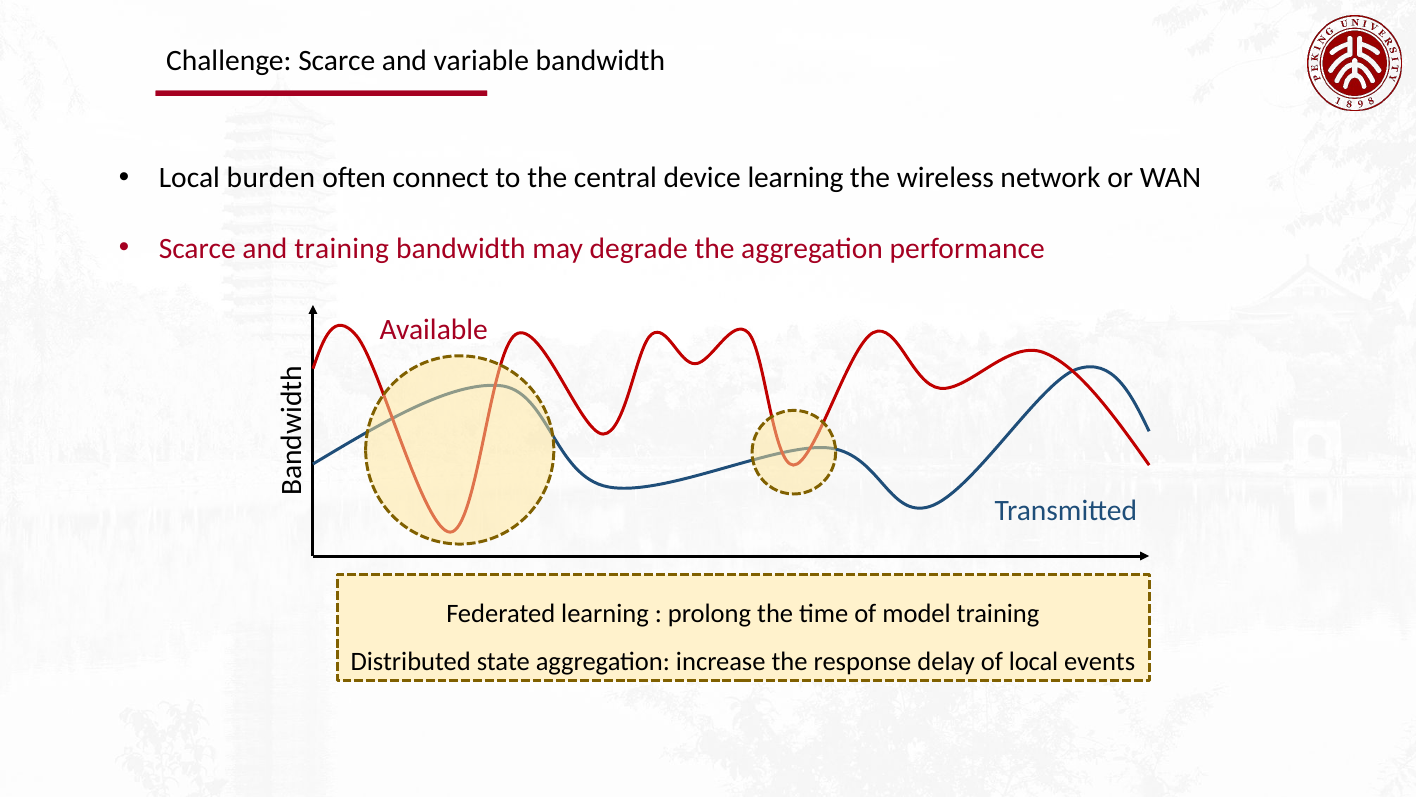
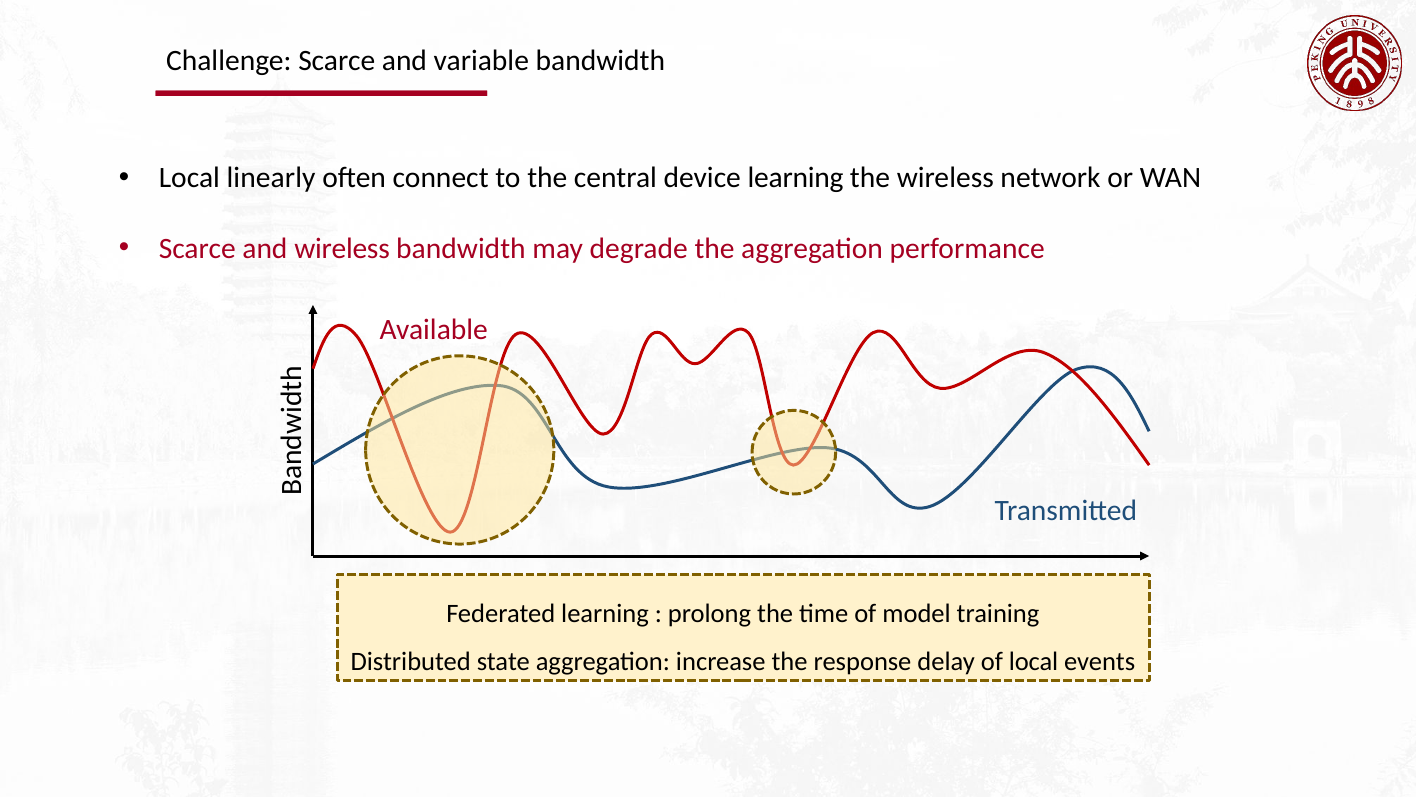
burden: burden -> linearly
and training: training -> wireless
